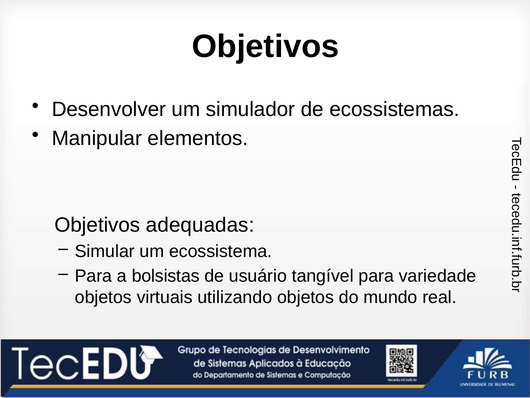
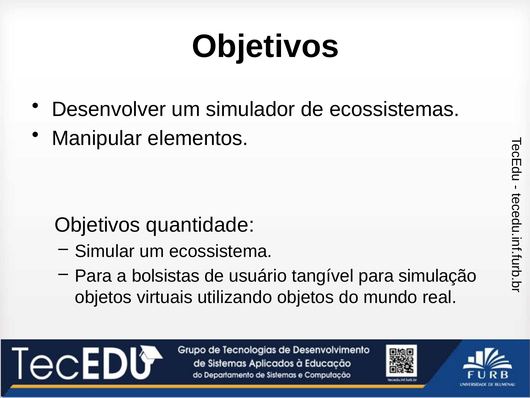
adequadas: adequadas -> quantidade
variedade: variedade -> simulação
